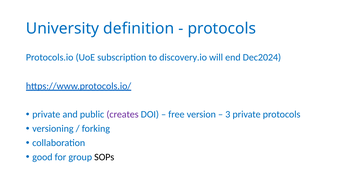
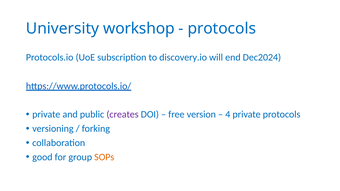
definition: definition -> workshop
3: 3 -> 4
SOPs colour: black -> orange
